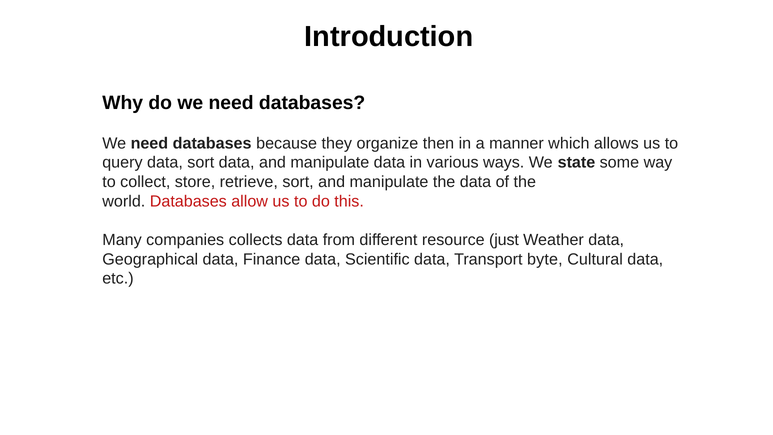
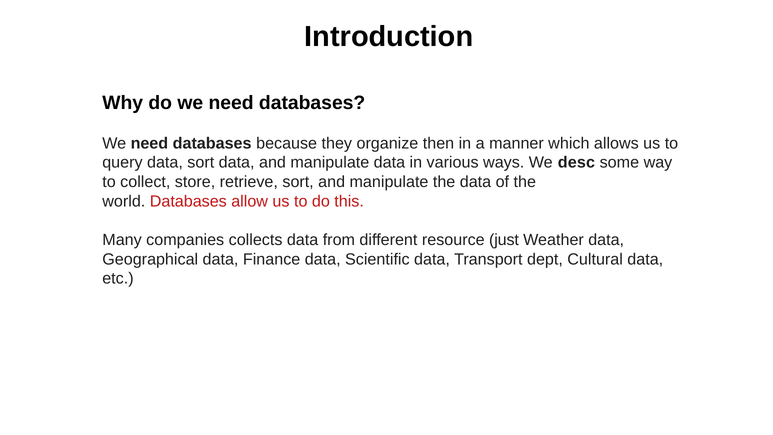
state: state -> desc
byte: byte -> dept
